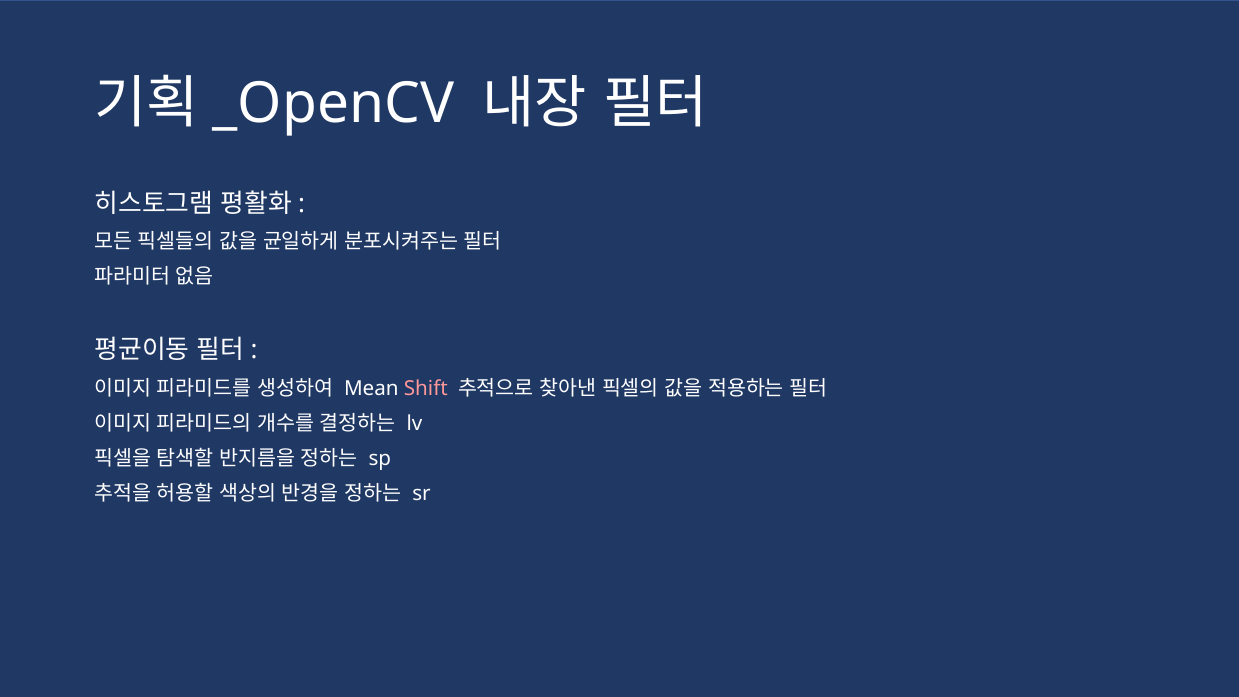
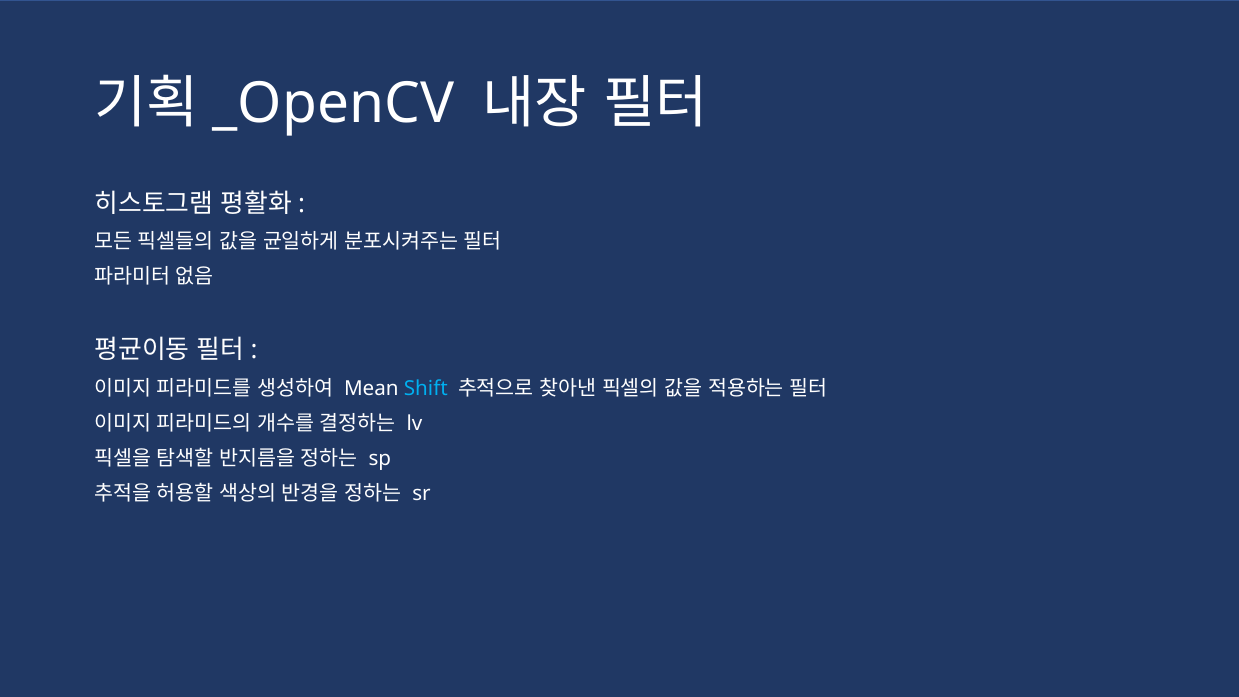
Shift colour: pink -> light blue
